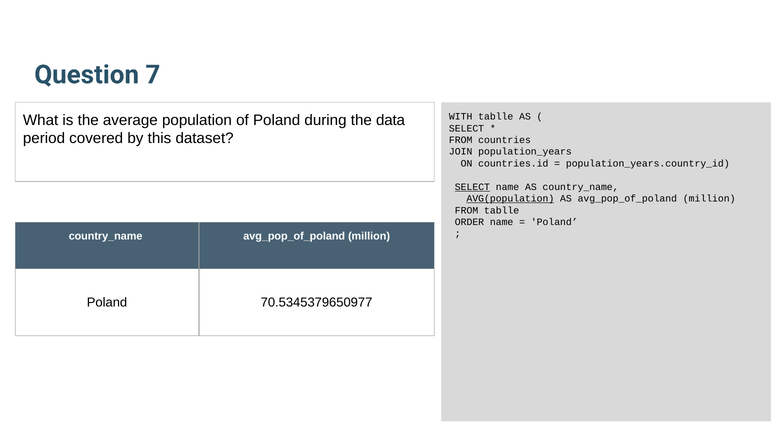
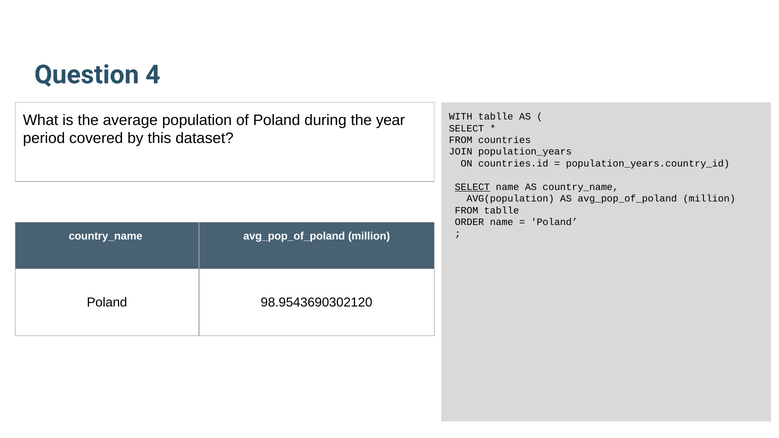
7: 7 -> 4
data: data -> year
AVG(population underline: present -> none
70.5345379650977: 70.5345379650977 -> 98.9543690302120
